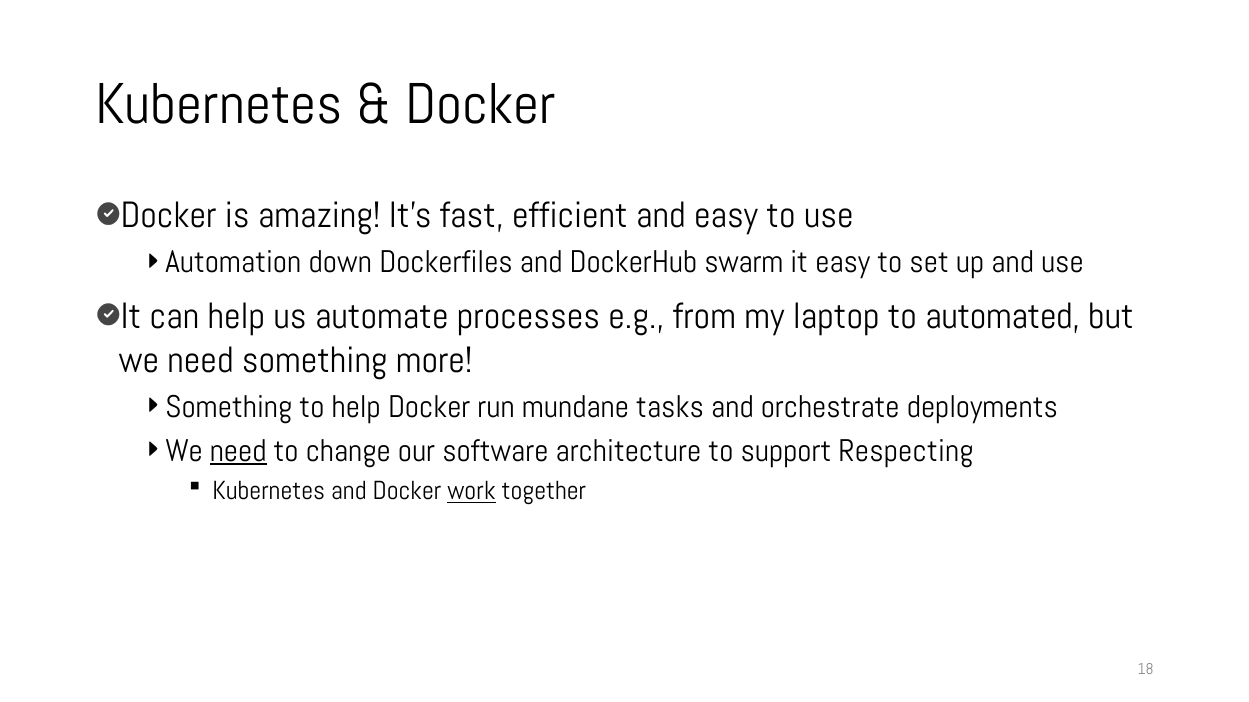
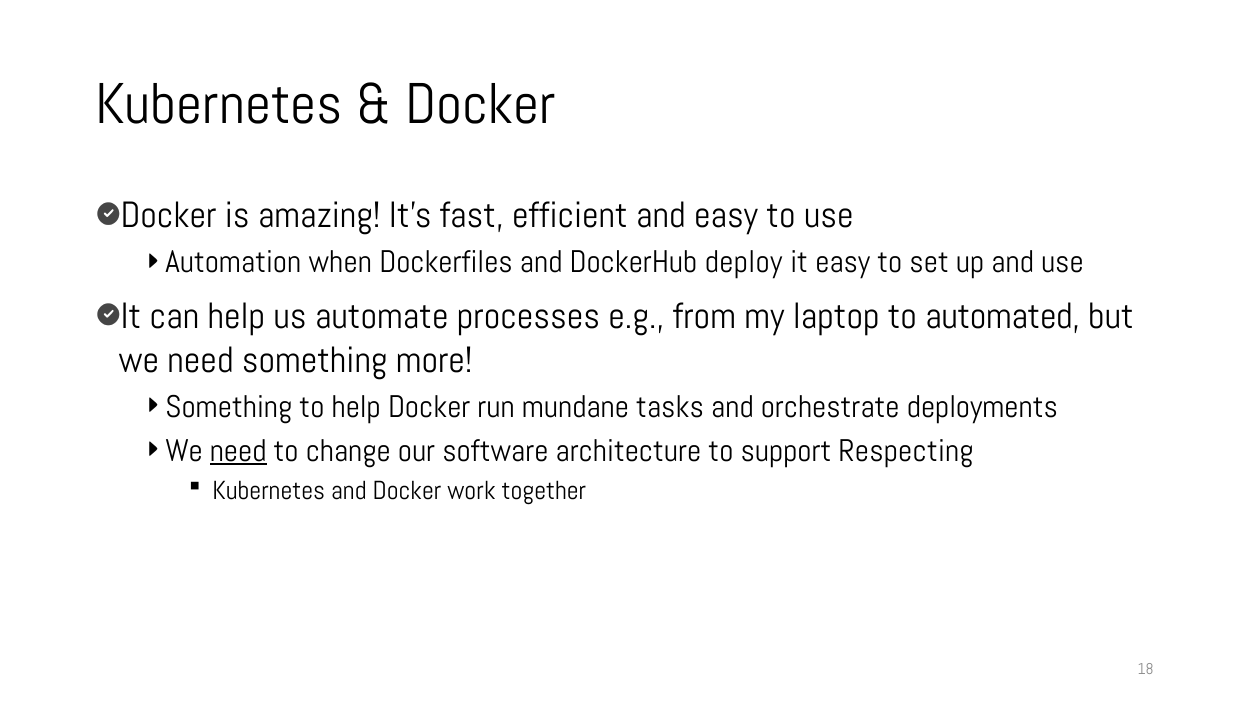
down: down -> when
swarm: swarm -> deploy
work underline: present -> none
